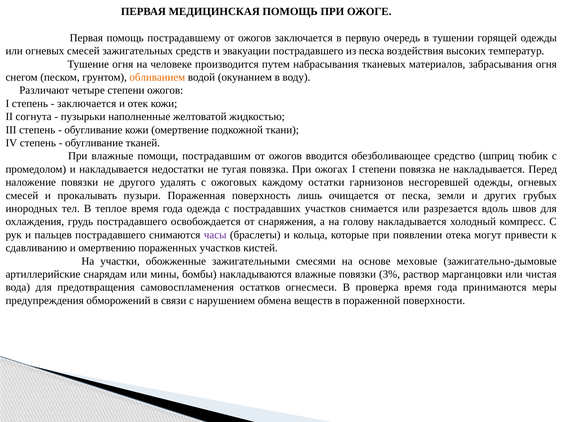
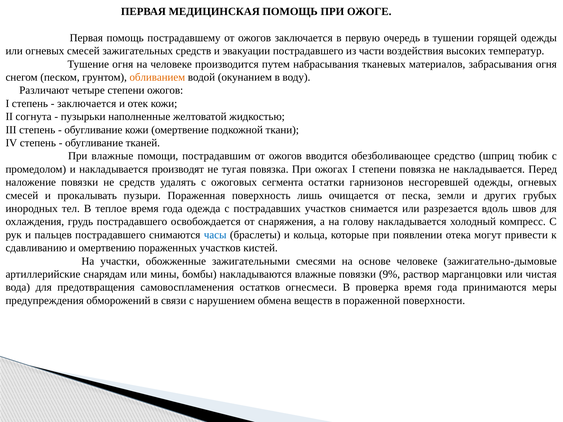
из песка: песка -> части
недостатки: недостатки -> производят
не другого: другого -> средств
каждому: каждому -> сегмента
часы colour: purple -> blue
основе меховые: меховые -> человеке
3%: 3% -> 9%
